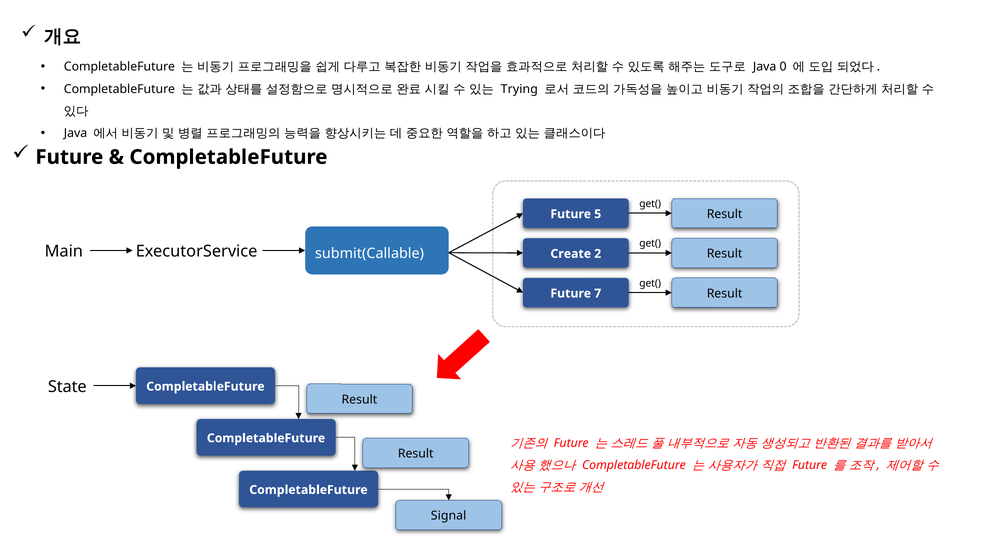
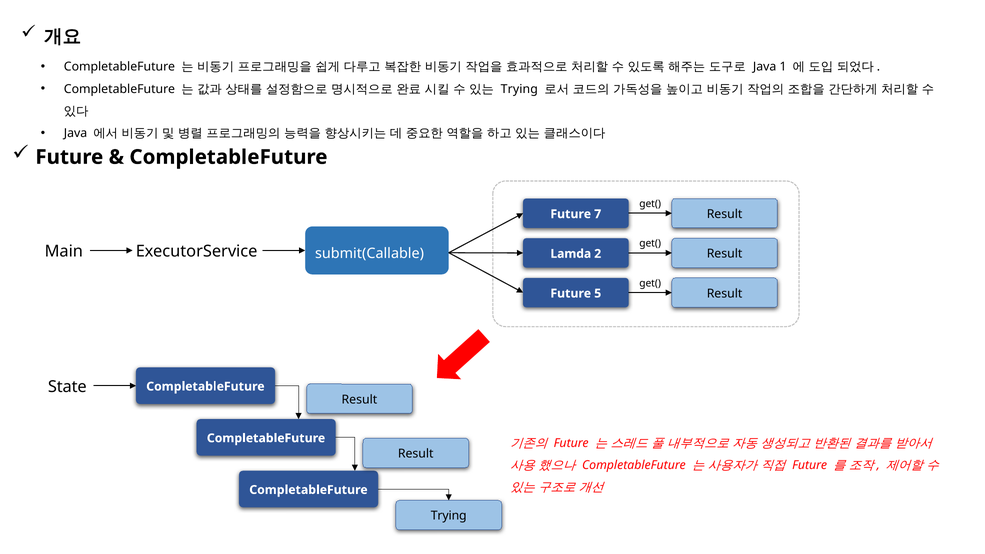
0: 0 -> 1
5: 5 -> 7
Create: Create -> Lamda
7: 7 -> 5
Signal at (449, 516): Signal -> Trying
